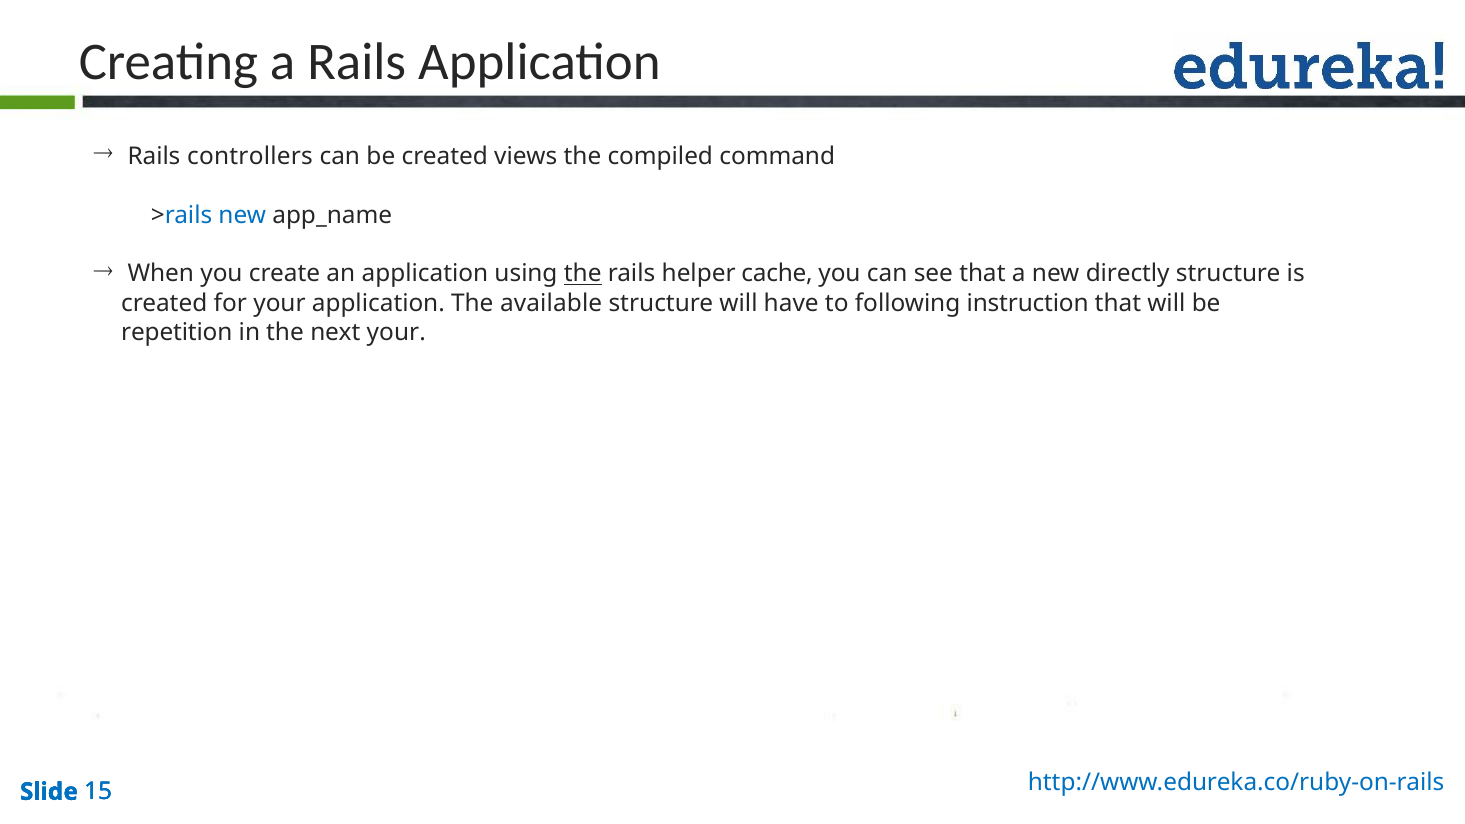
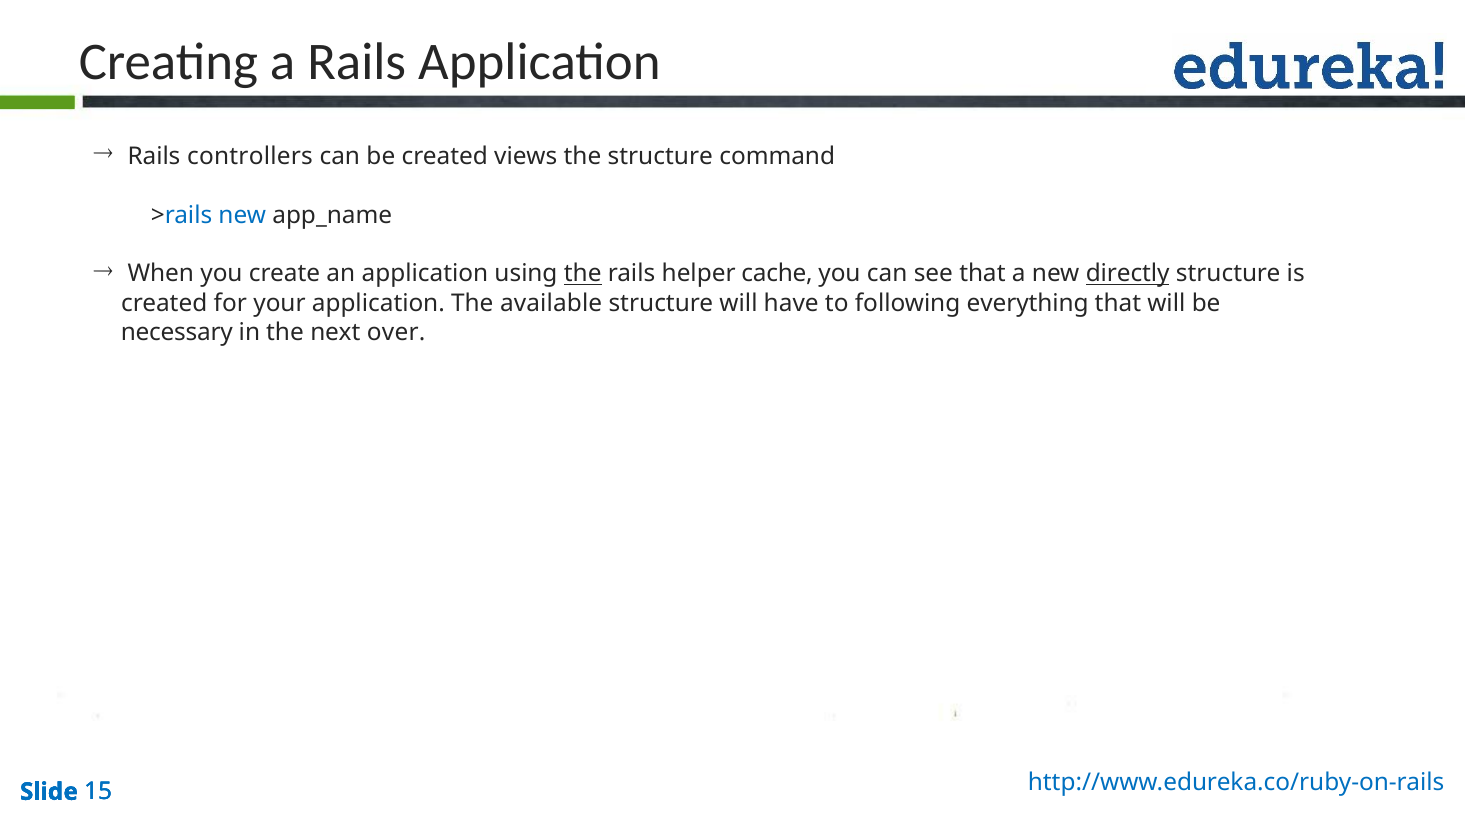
the compiled: compiled -> structure
directly underline: none -> present
instruction: instruction -> everything
repetition: repetition -> necessary
next your: your -> over
